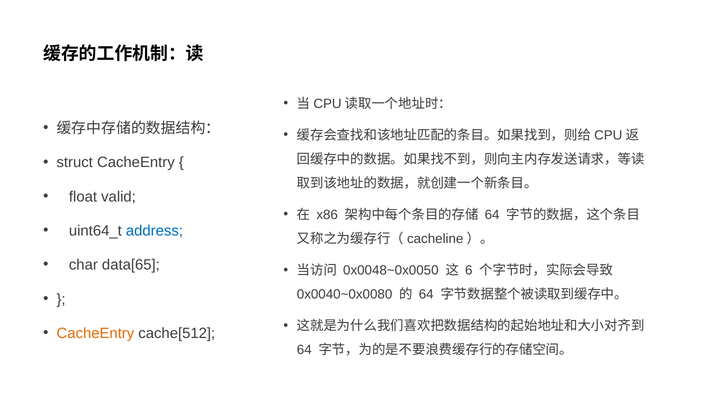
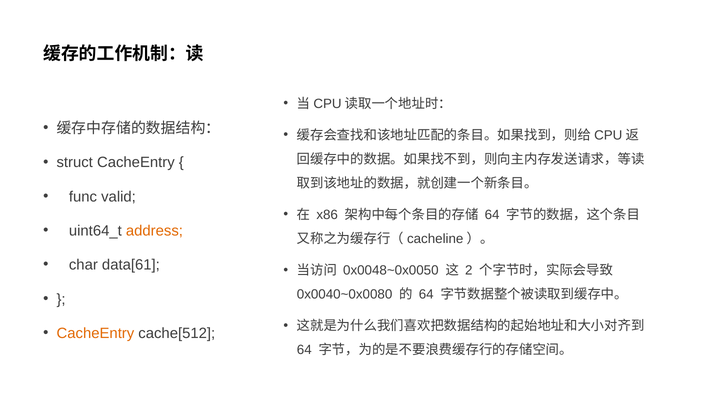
float: float -> func
address colour: blue -> orange
data[65: data[65 -> data[61
6: 6 -> 2
